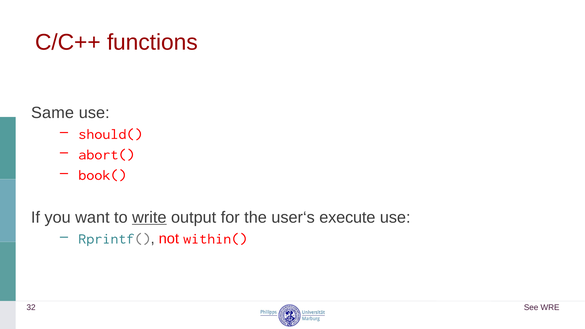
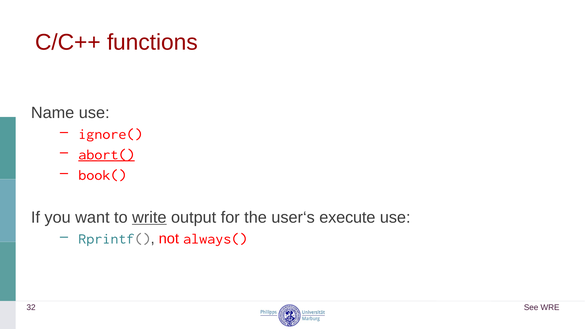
Same: Same -> Name
should(: should( -> ignore(
abort( underline: none -> present
within(: within( -> always(
